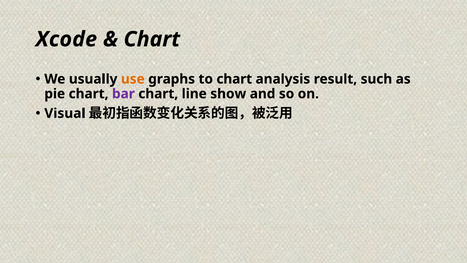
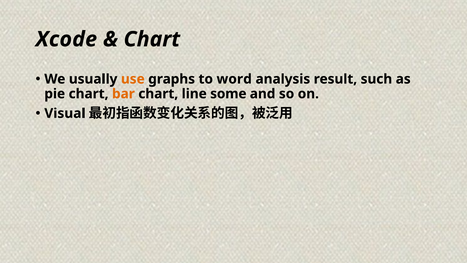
to chart: chart -> word
bar colour: purple -> orange
show: show -> some
